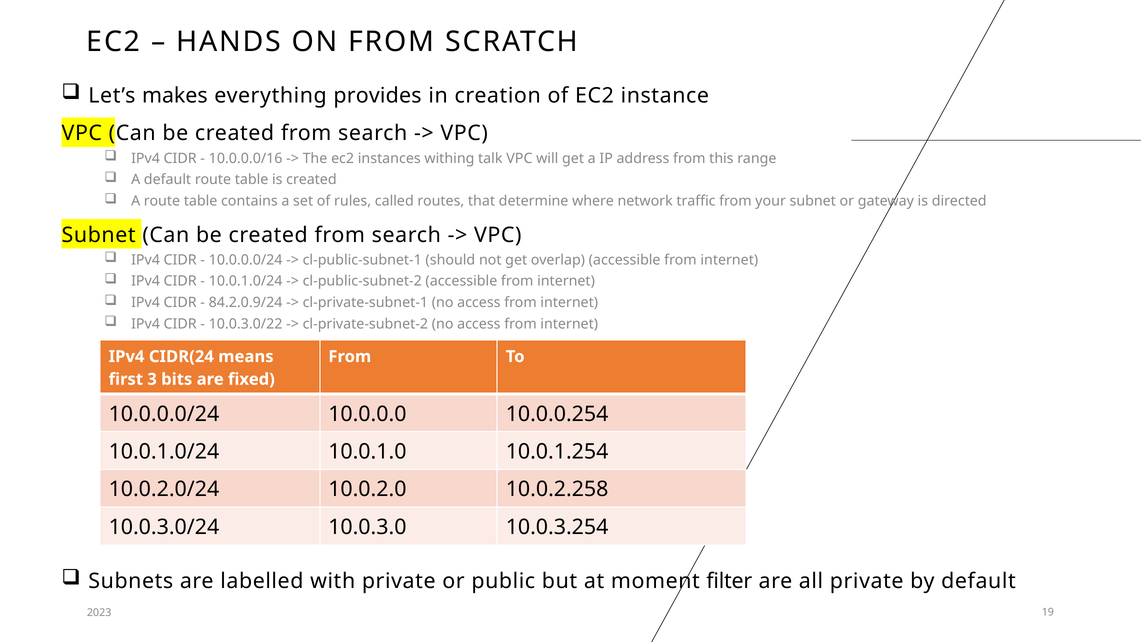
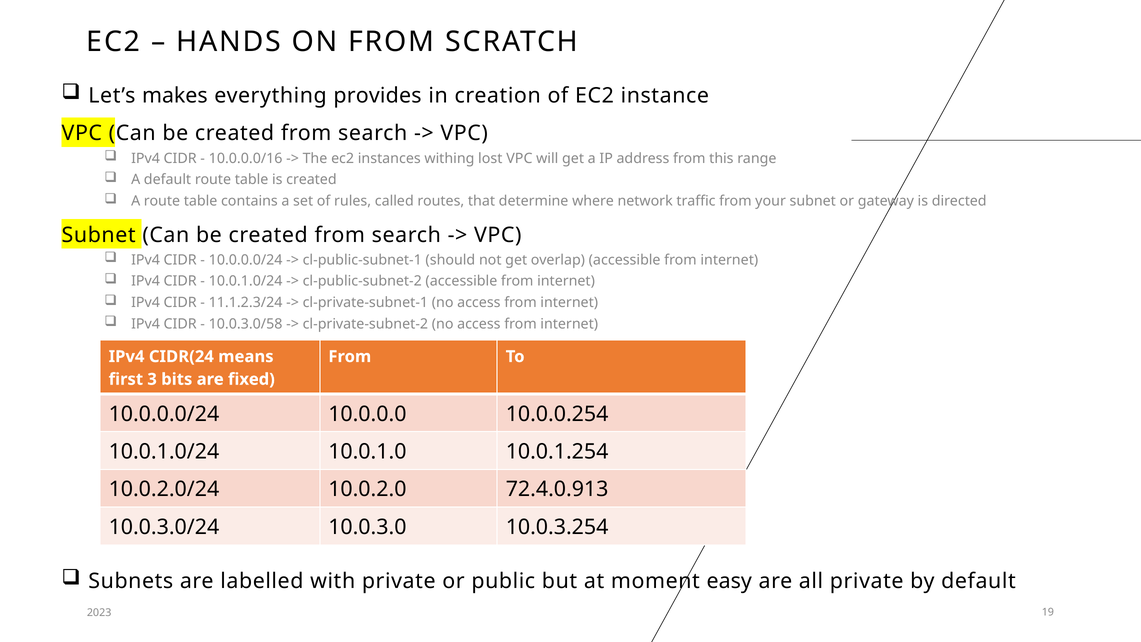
talk: talk -> lost
84.2.0.9/24: 84.2.0.9/24 -> 11.1.2.3/24
10.0.3.0/22: 10.0.3.0/22 -> 10.0.3.0/58
10.0.2.258: 10.0.2.258 -> 72.4.0.913
filter: filter -> easy
